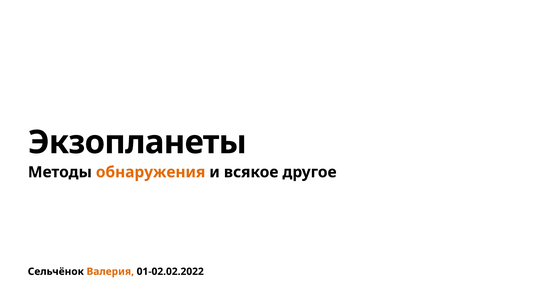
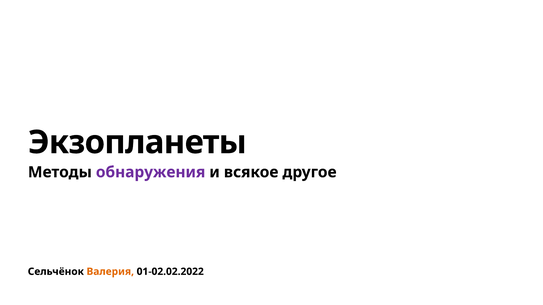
обнаружения colour: orange -> purple
